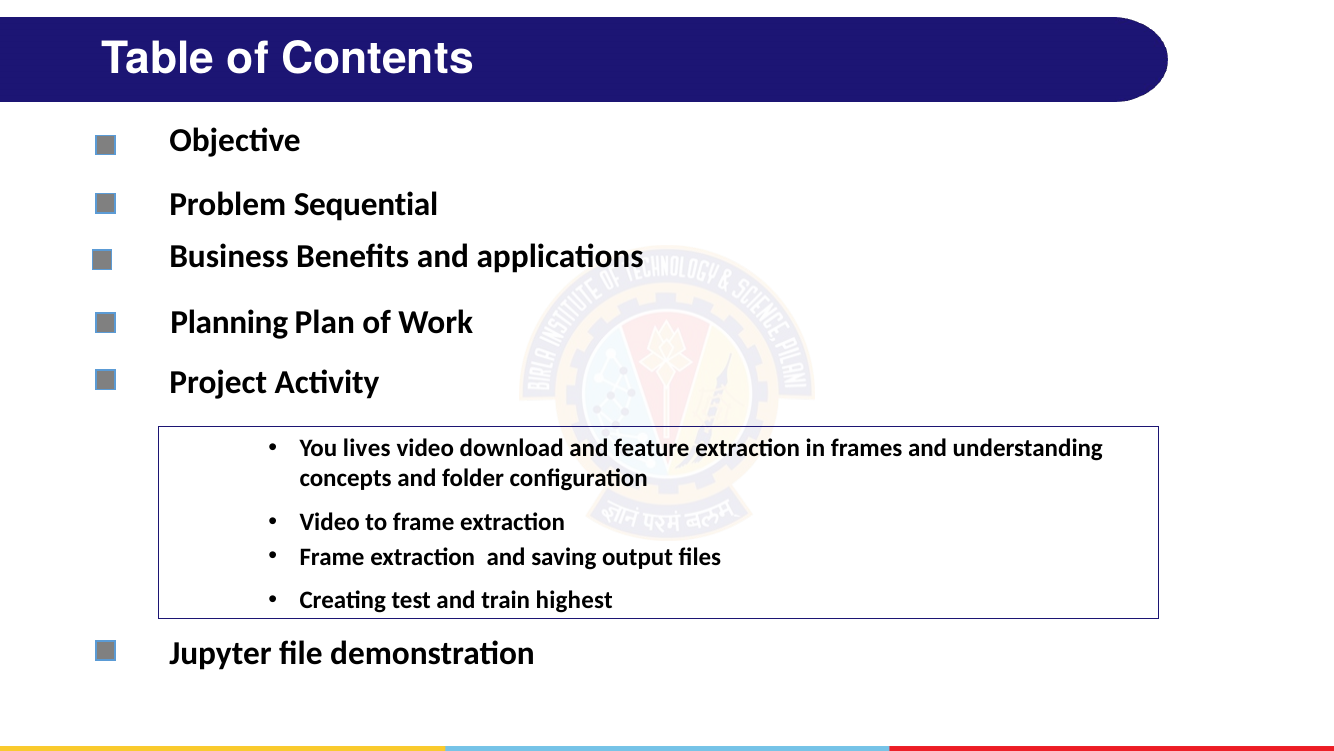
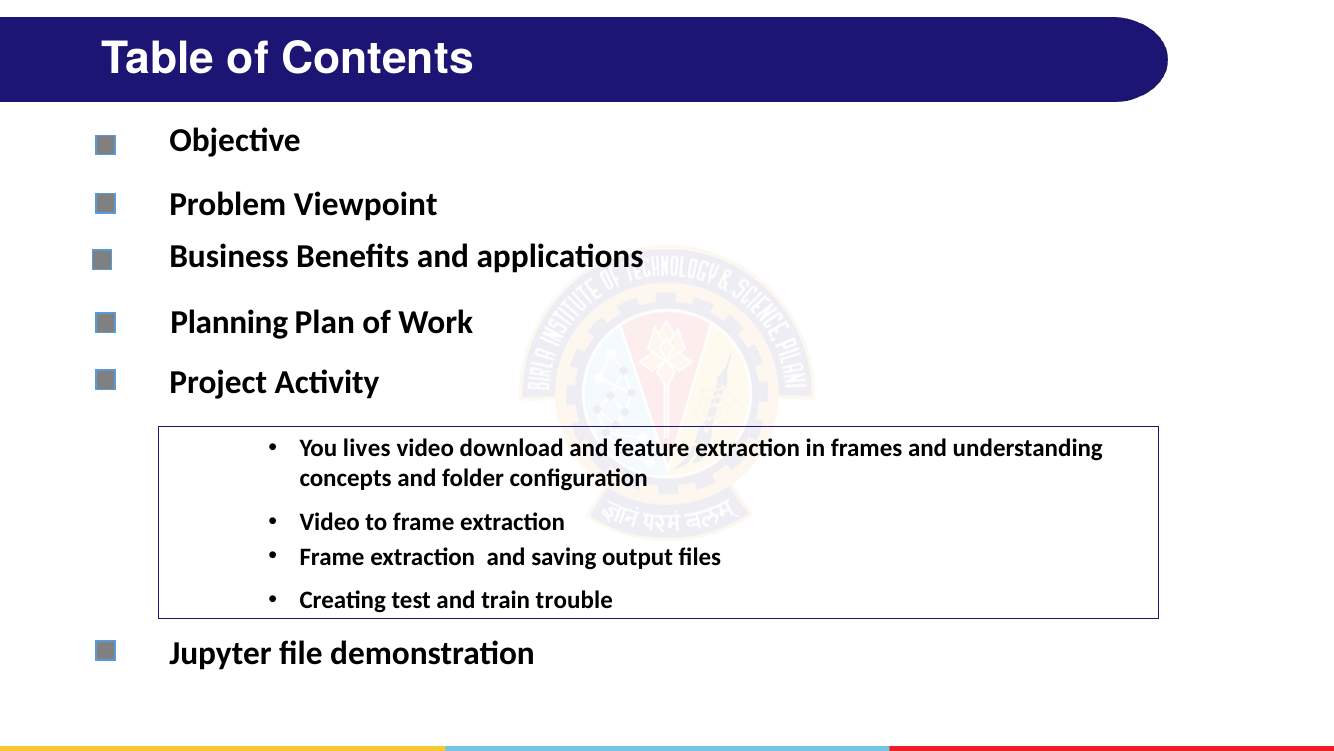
Sequential: Sequential -> Viewpoint
highest: highest -> trouble
